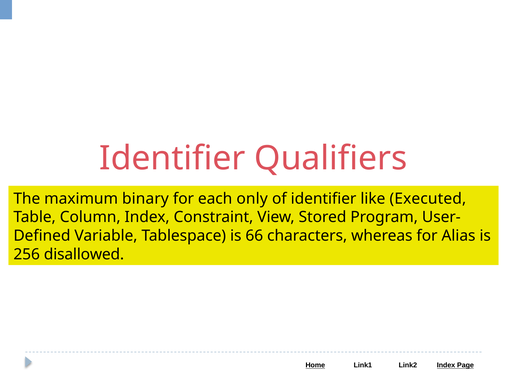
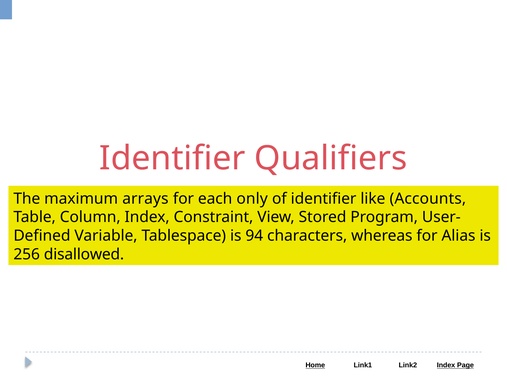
binary: binary -> arrays
Executed: Executed -> Accounts
66: 66 -> 94
